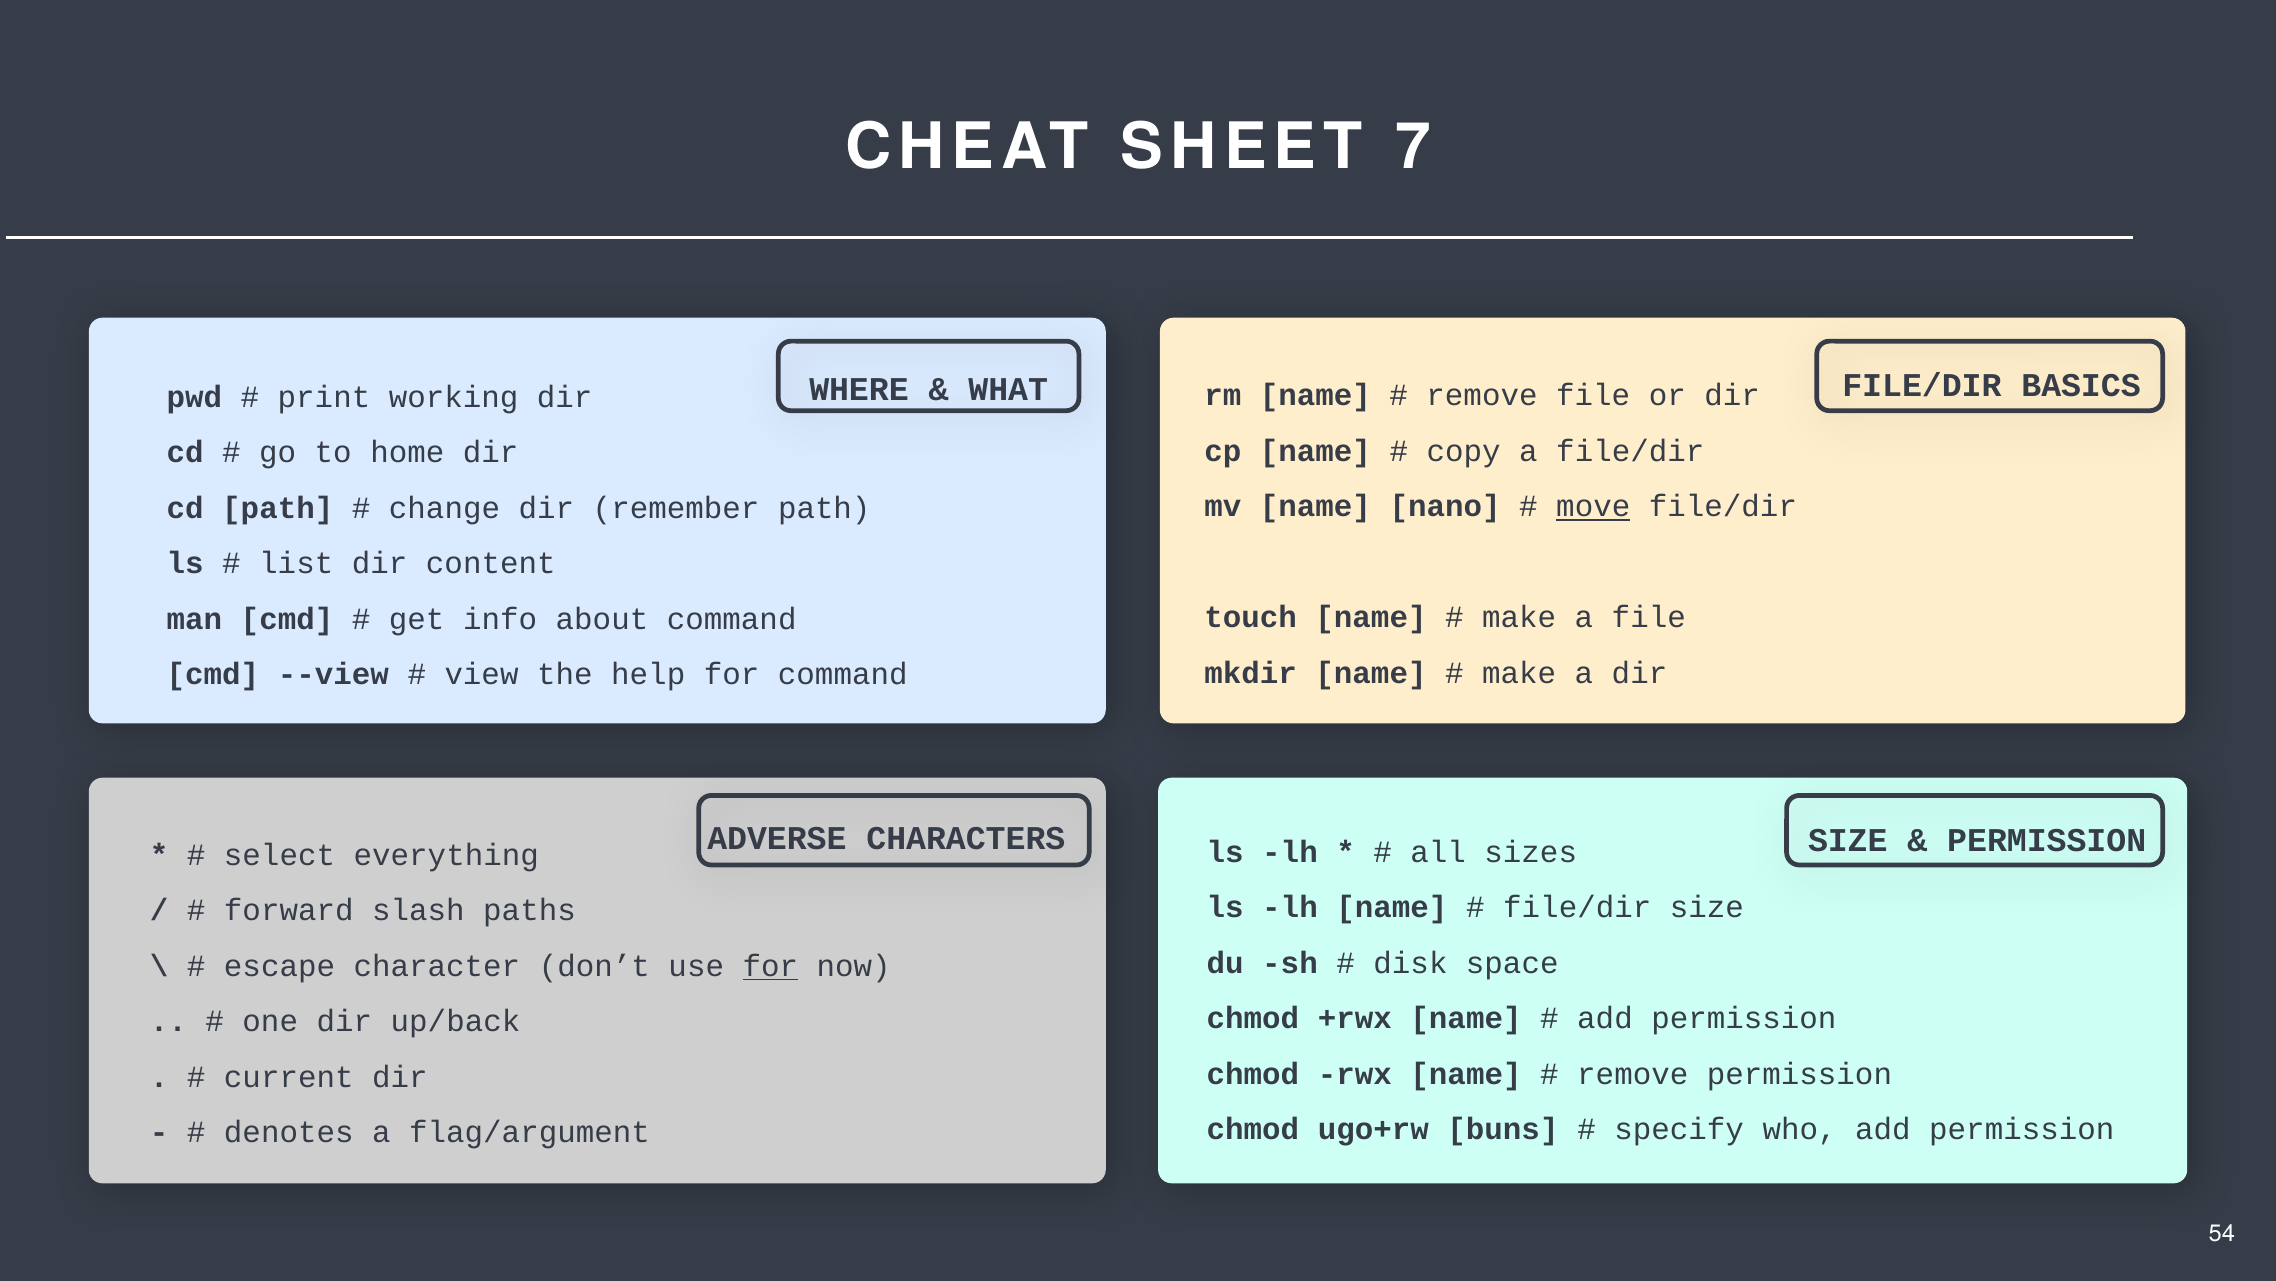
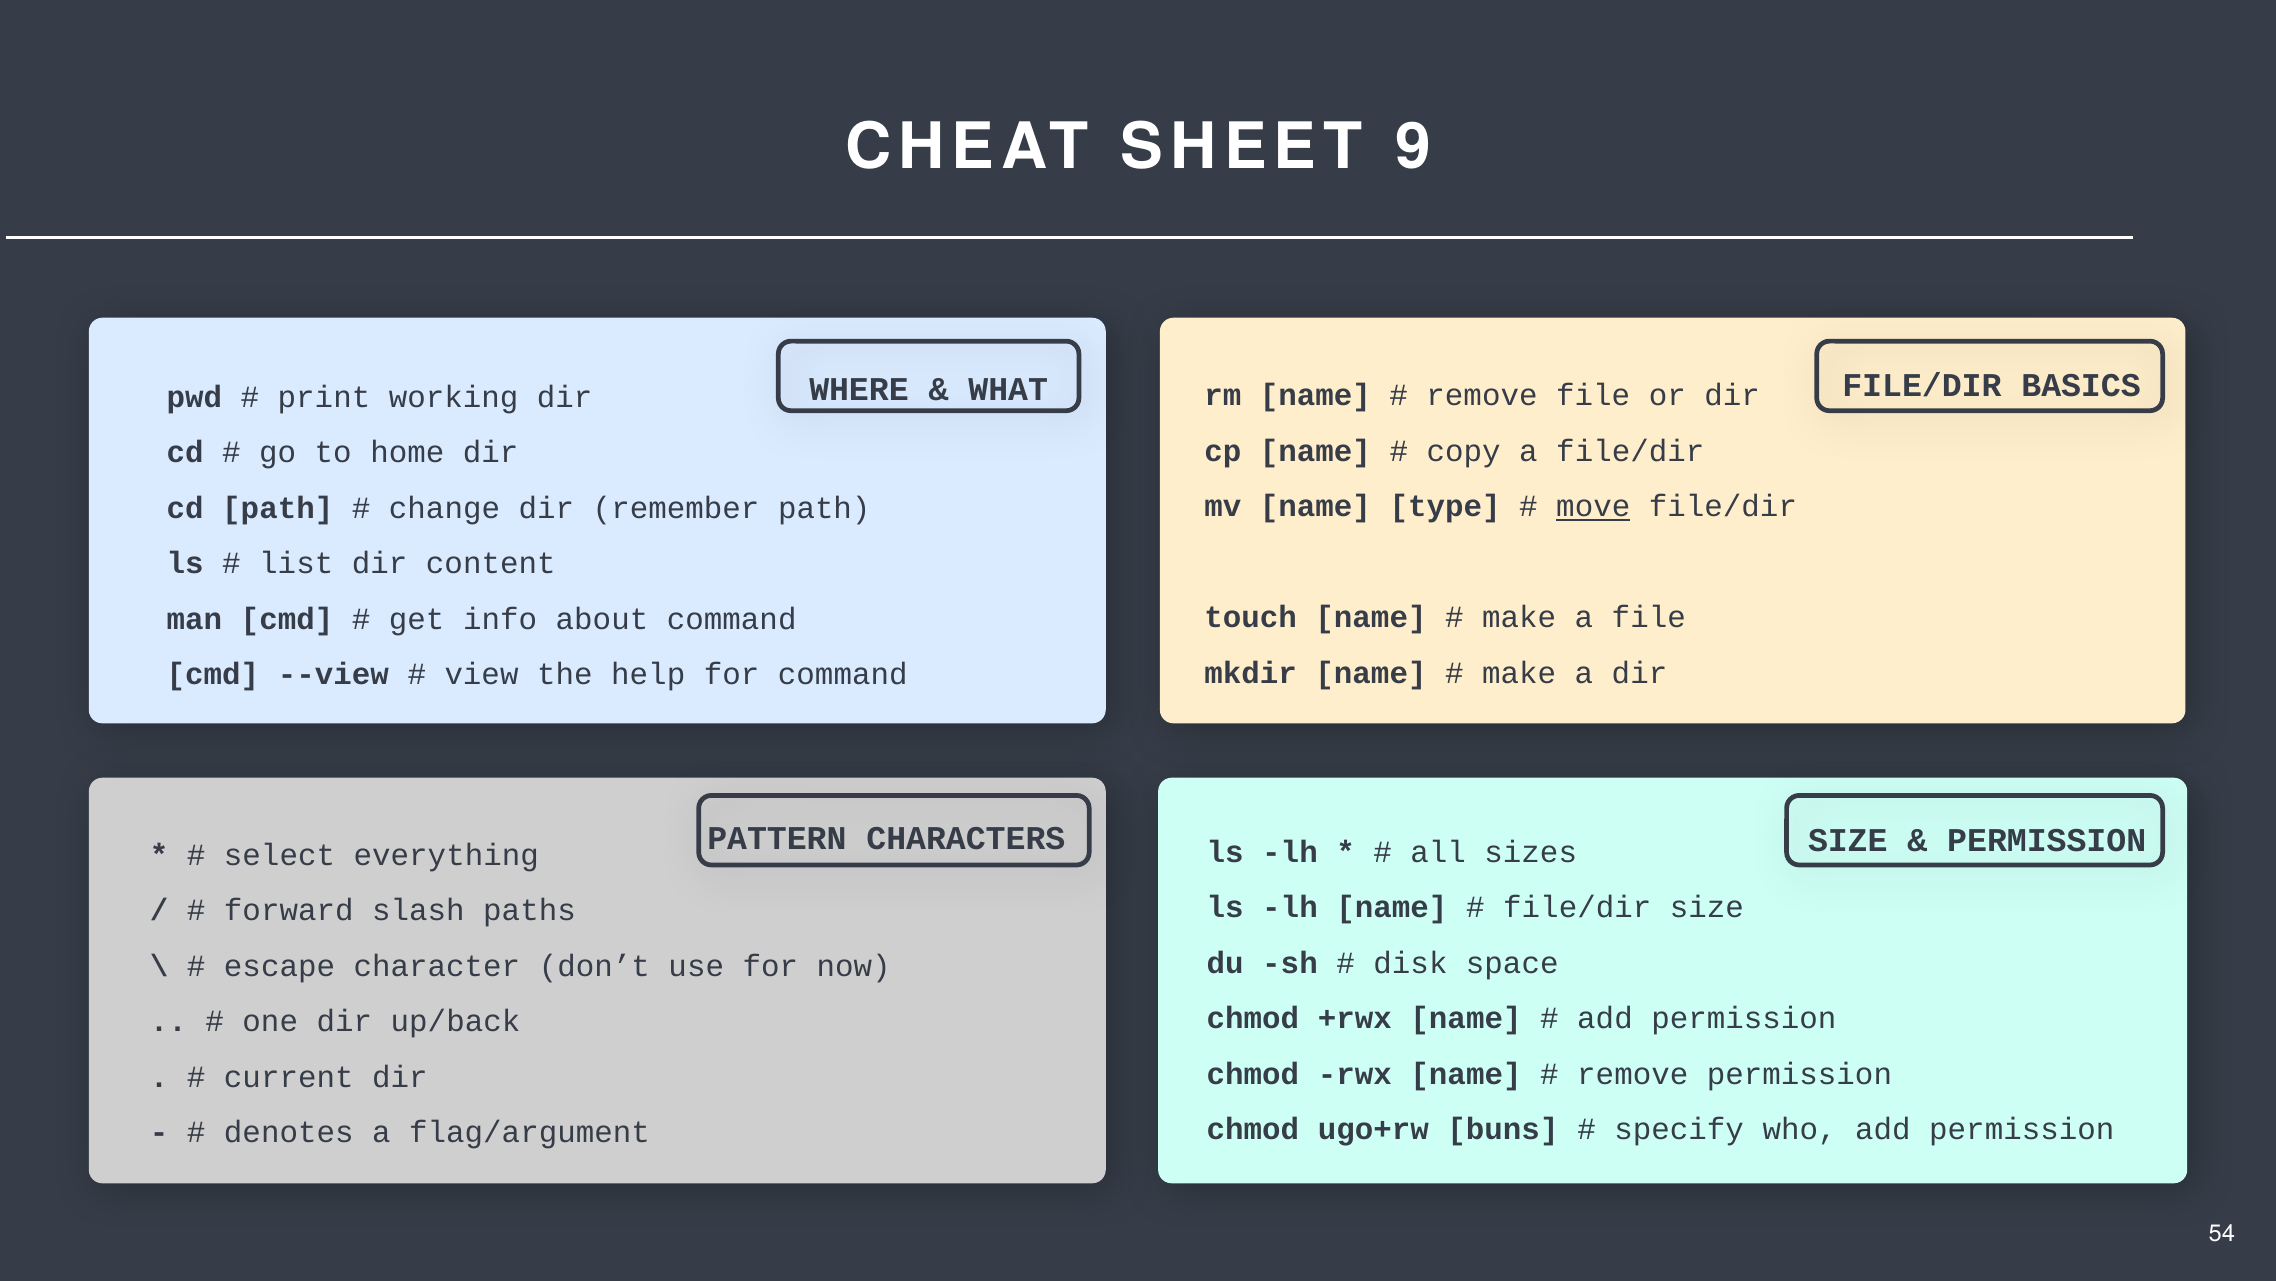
7: 7 -> 9
nano: nano -> type
ADVERSE: ADVERSE -> PATTERN
for at (770, 966) underline: present -> none
